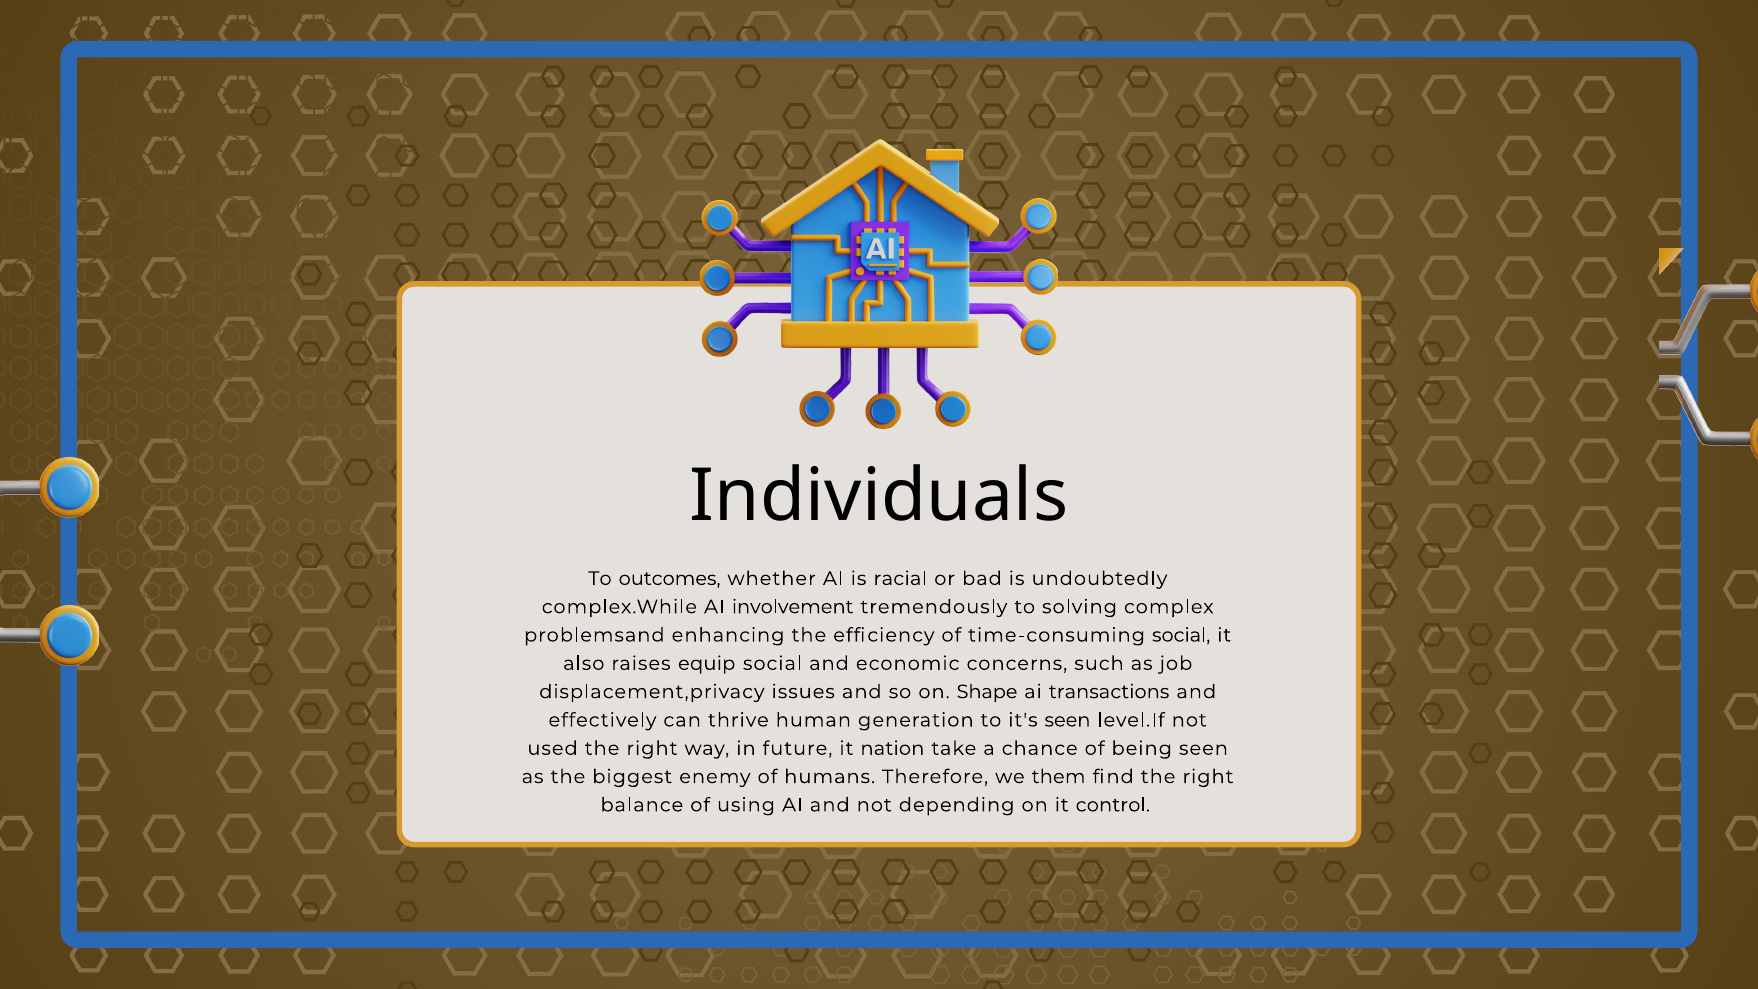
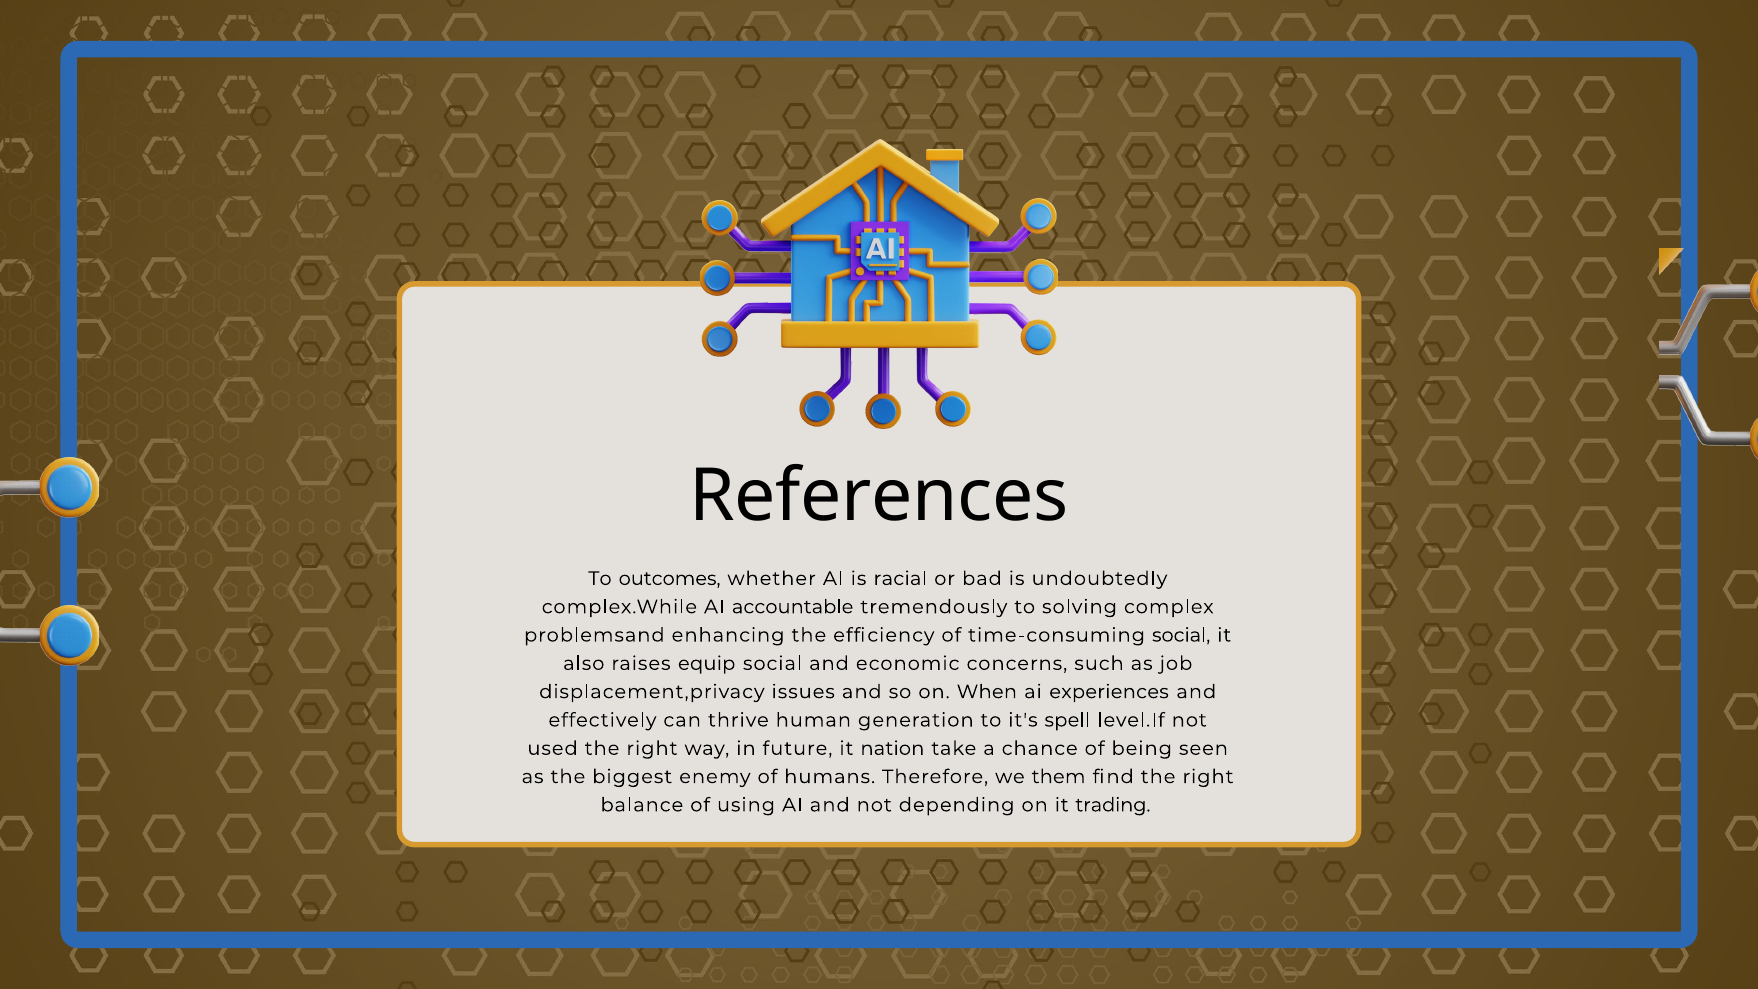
Individuals: Individuals -> References
involvement: involvement -> accountable
Shape: Shape -> When
transactions: transactions -> experiences
it's seen: seen -> spell
control: control -> trading
